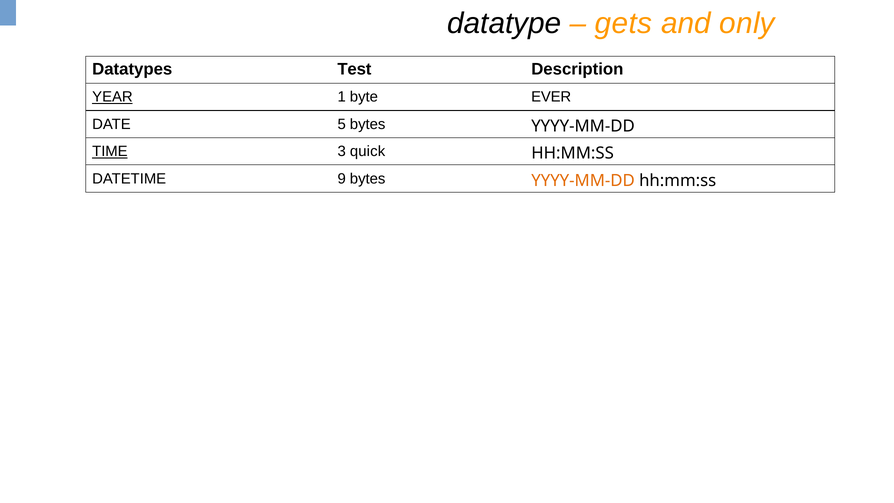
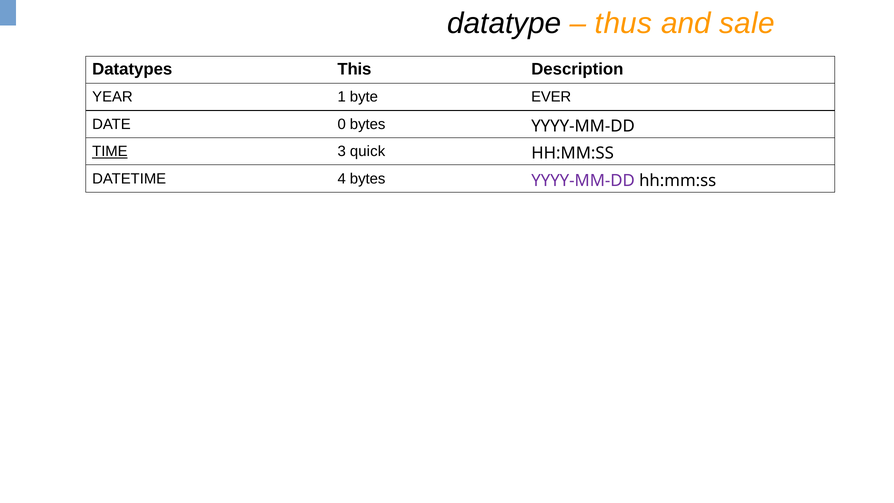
gets: gets -> thus
only: only -> sale
Test: Test -> This
YEAR underline: present -> none
5: 5 -> 0
9: 9 -> 4
YYYY-MM-DD at (583, 180) colour: orange -> purple
